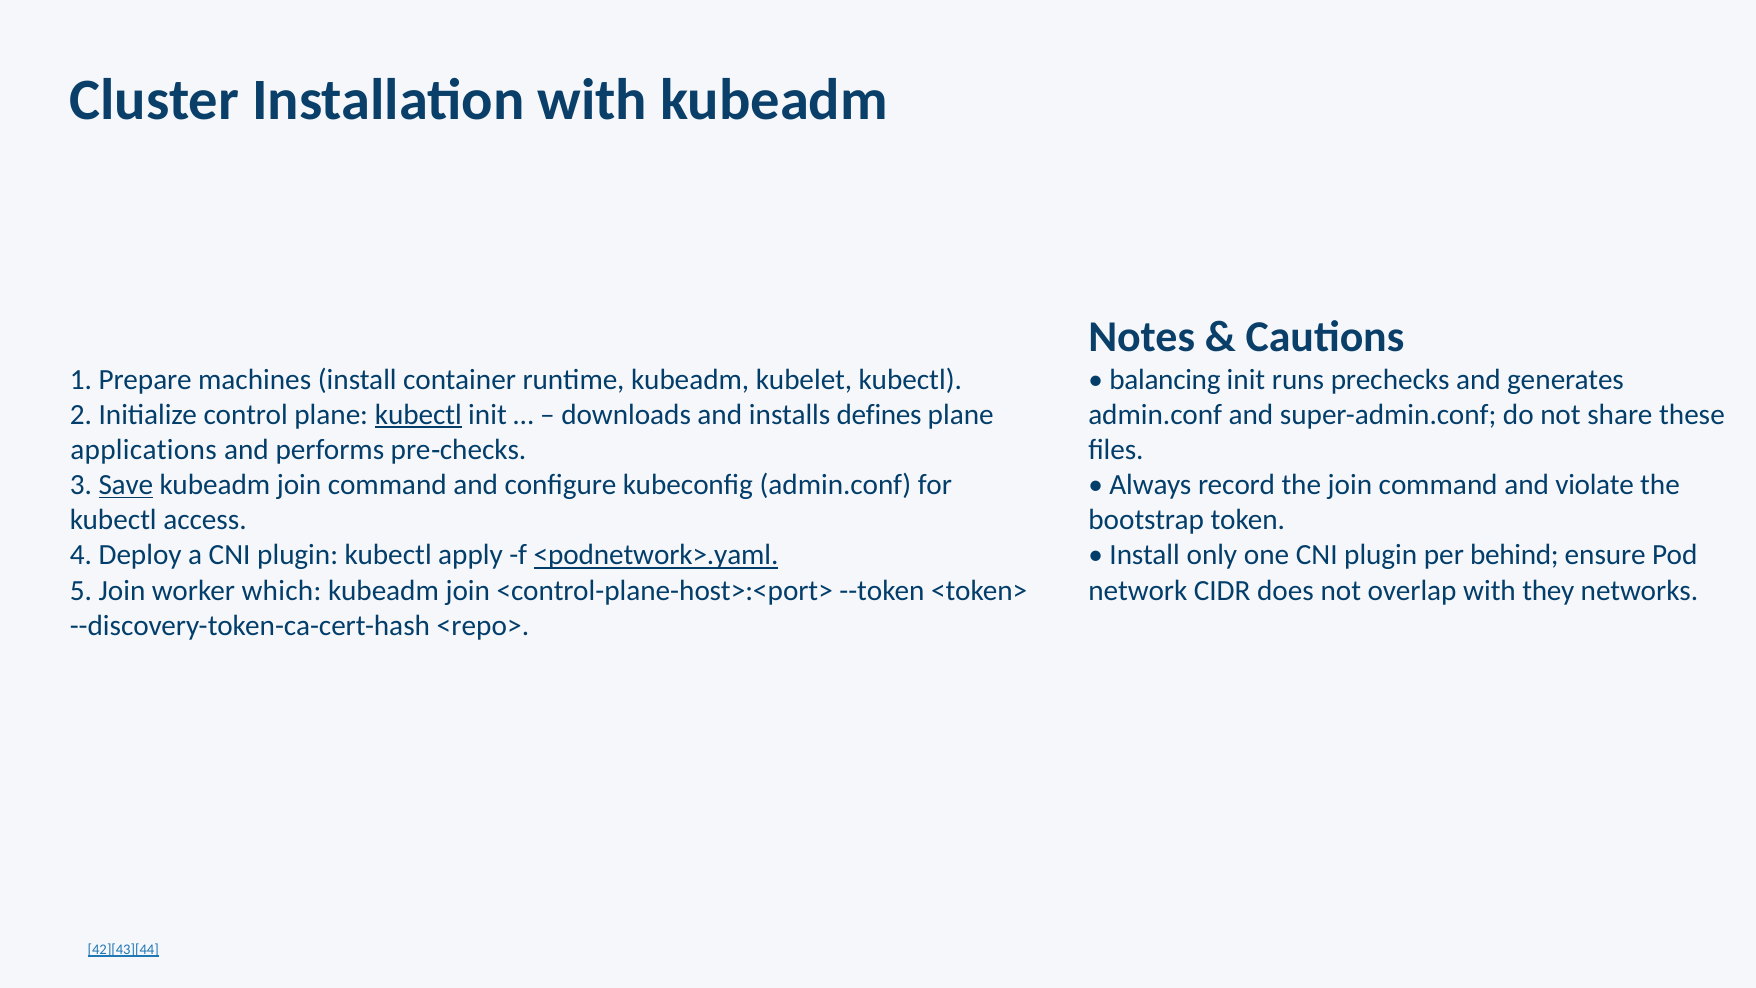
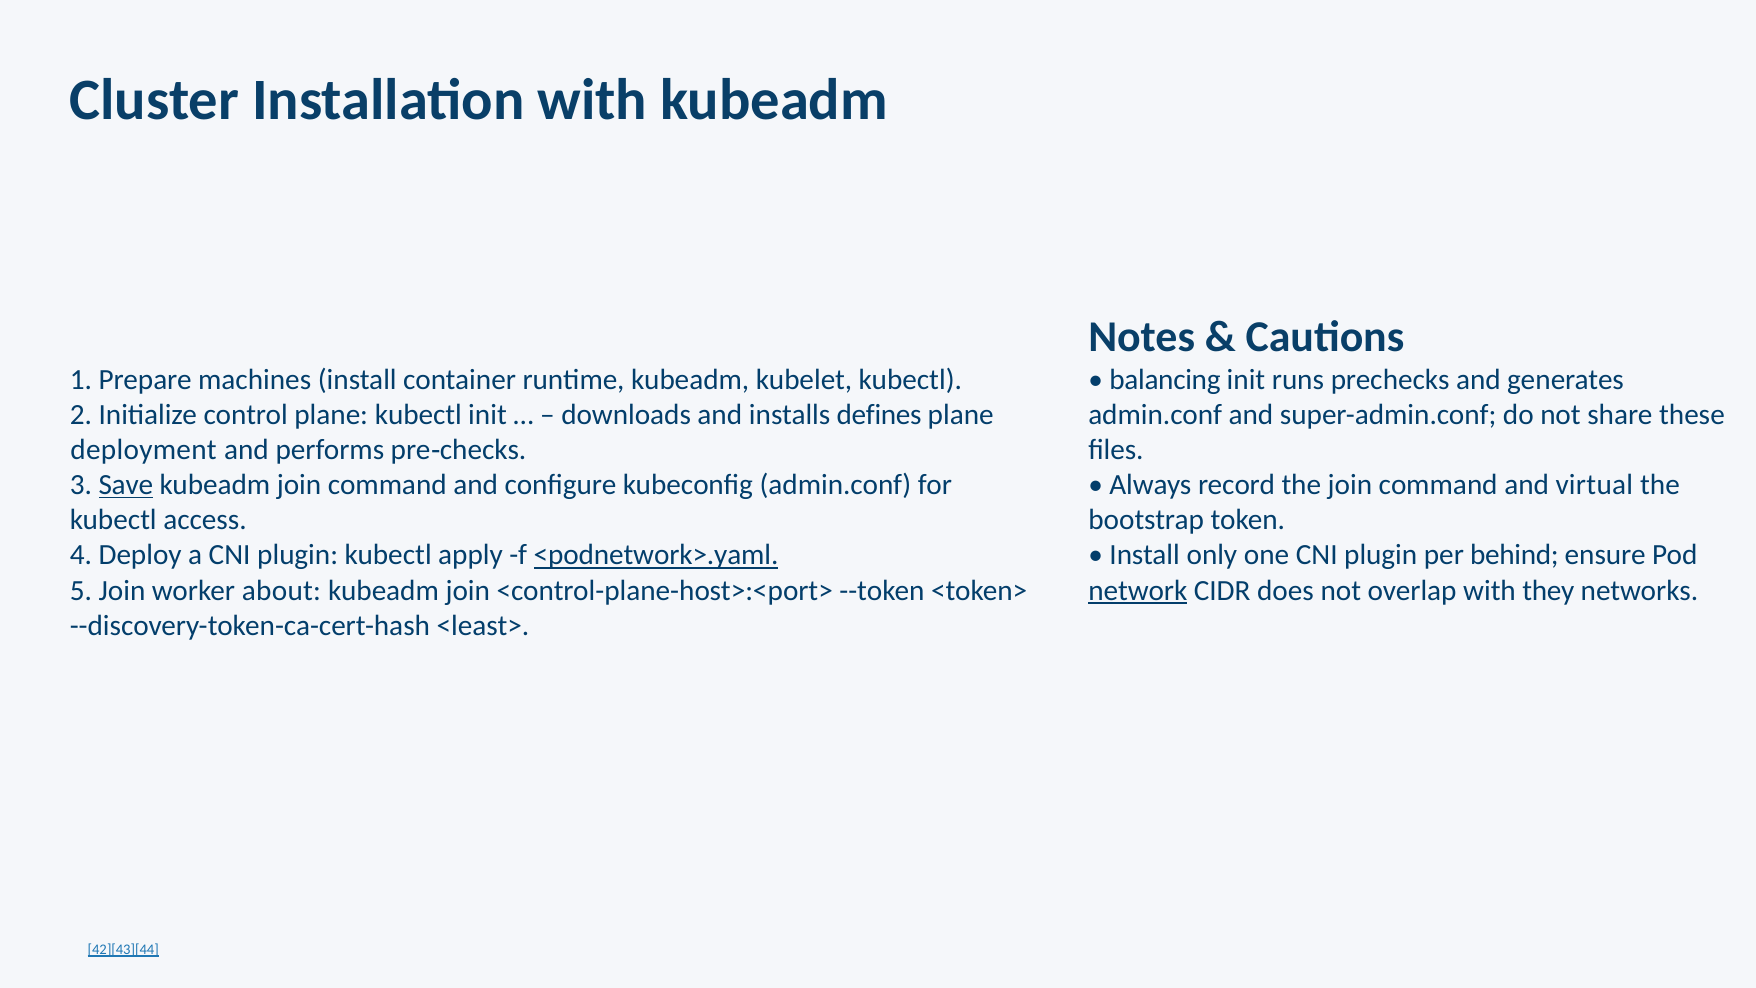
kubectl at (418, 415) underline: present -> none
applications: applications -> deployment
violate: violate -> virtual
which: which -> about
network underline: none -> present
<repo>: <repo> -> <least>
